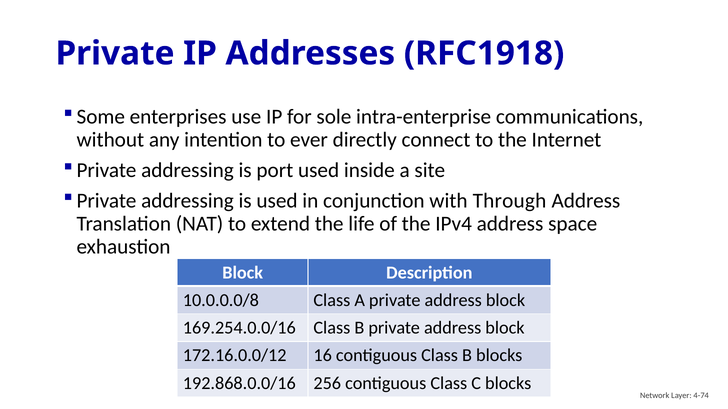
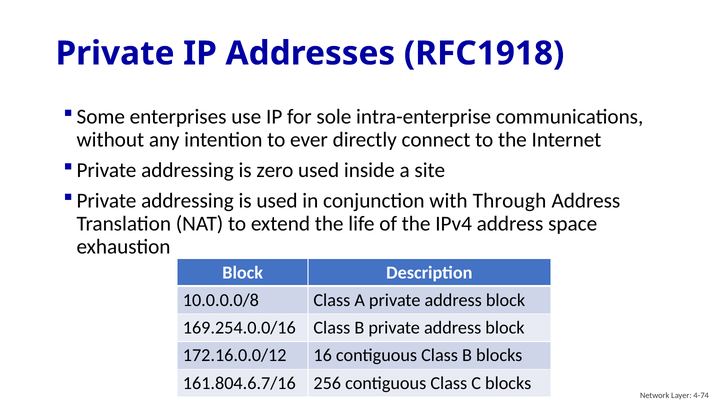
port: port -> zero
192.868.0.0/16: 192.868.0.0/16 -> 161.804.6.7/16
